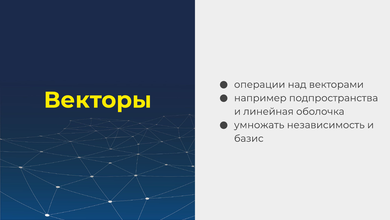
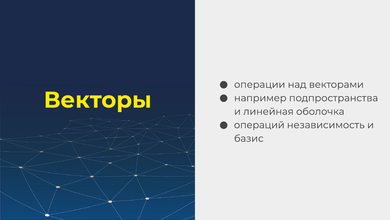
умножать: умножать -> операций
